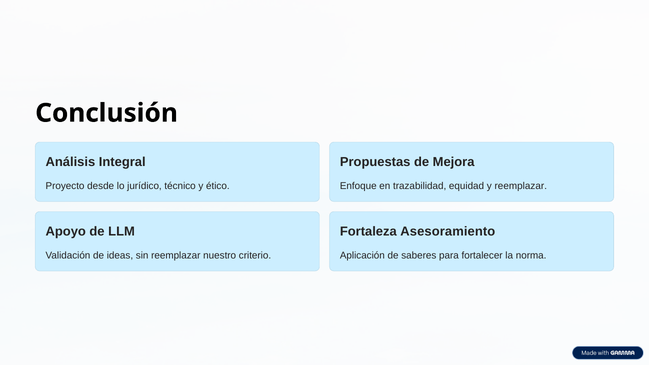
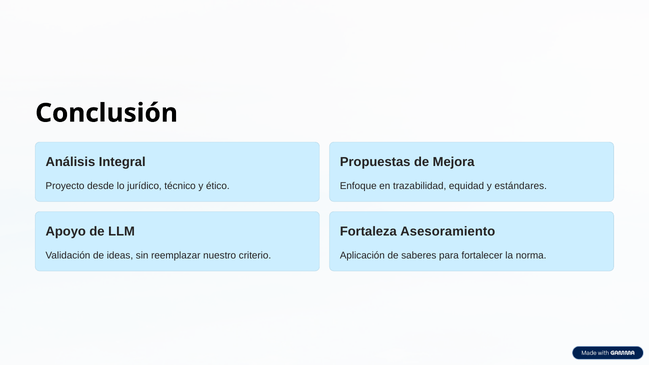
y reemplazar: reemplazar -> estándares
